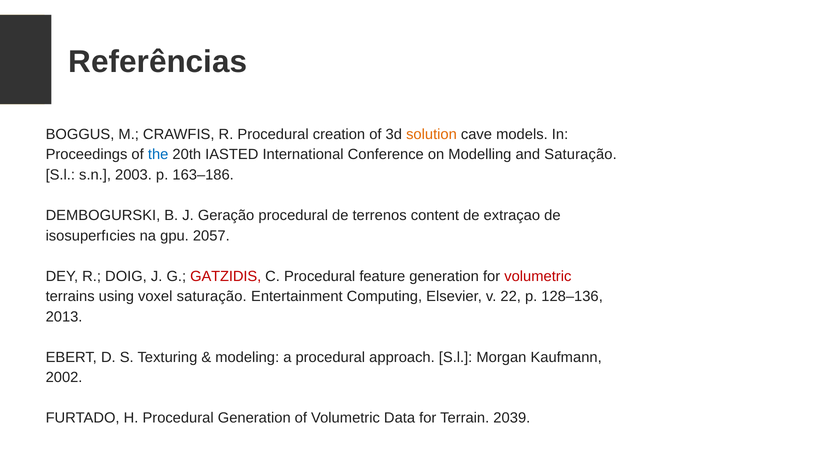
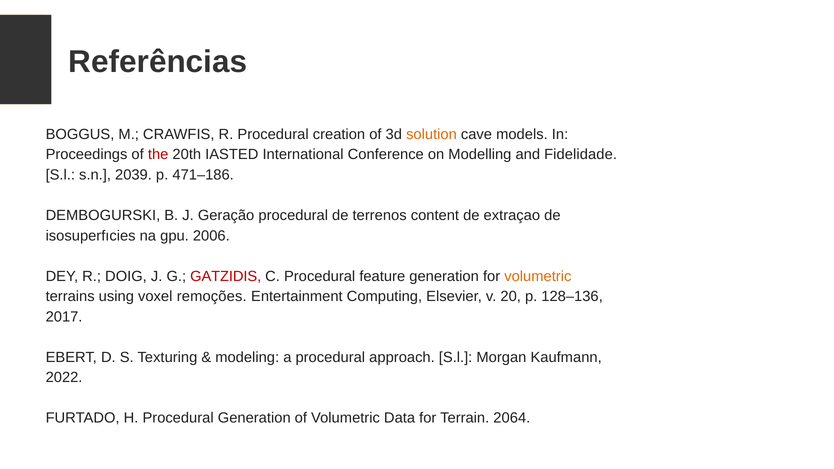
the colour: blue -> red
and Saturação: Saturação -> Fidelidade
2003: 2003 -> 2039
163–186: 163–186 -> 471–186
2057: 2057 -> 2006
volumetric at (538, 276) colour: red -> orange
voxel saturação: saturação -> remoções
22: 22 -> 20
2013: 2013 -> 2017
2002: 2002 -> 2022
2039: 2039 -> 2064
